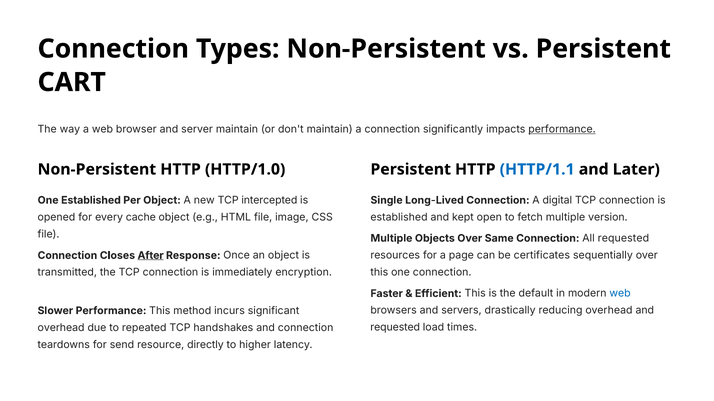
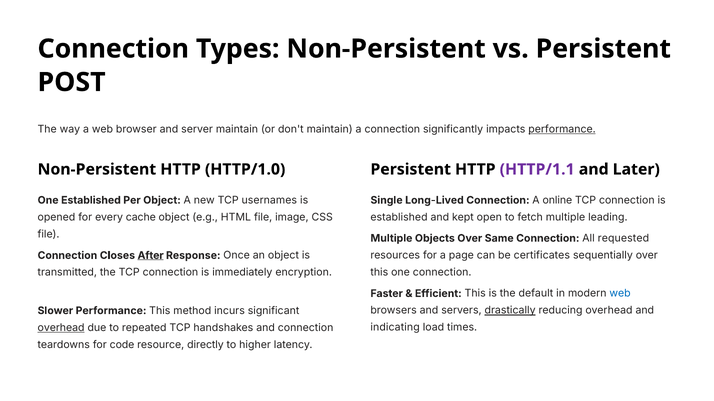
CART: CART -> POST
HTTP/1.1 colour: blue -> purple
intercepted: intercepted -> usernames
digital: digital -> online
version: version -> leading
drastically underline: none -> present
requested at (395, 328): requested -> indicating
overhead at (61, 328) underline: none -> present
send: send -> code
